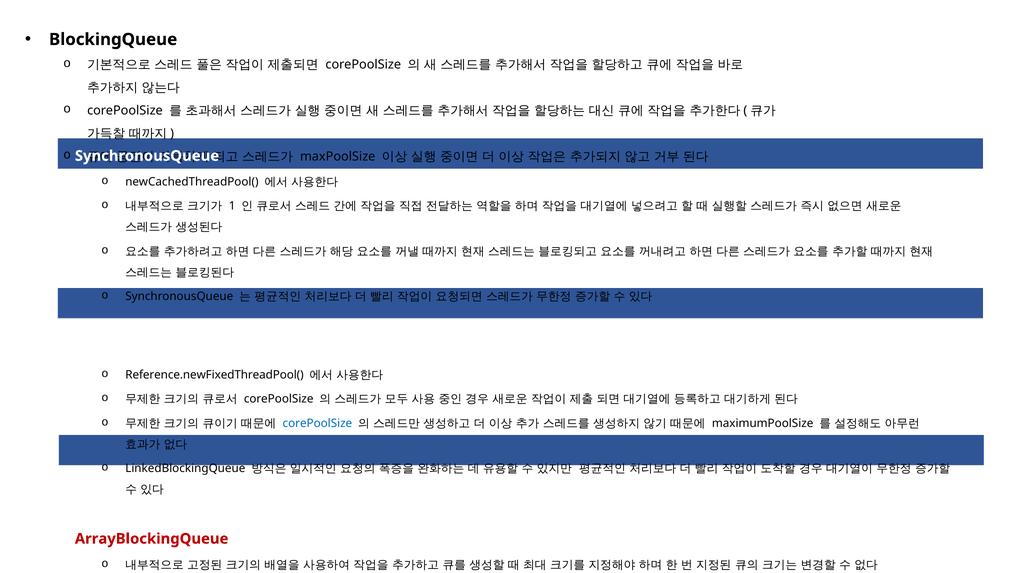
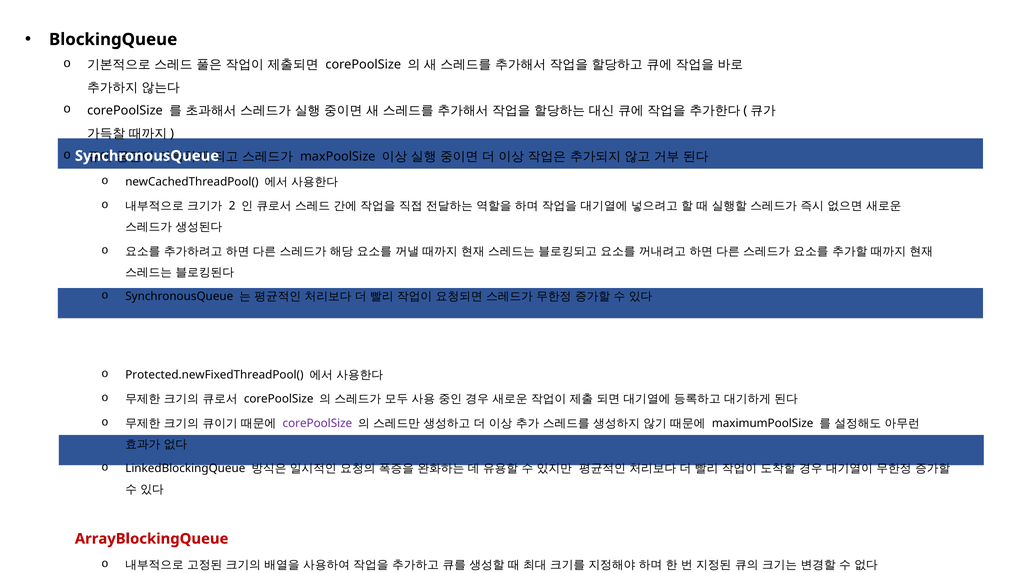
1: 1 -> 2
Reference.newFixedThreadPool(: Reference.newFixedThreadPool( -> Protected.newFixedThreadPool(
corePoolSize at (317, 423) colour: blue -> purple
